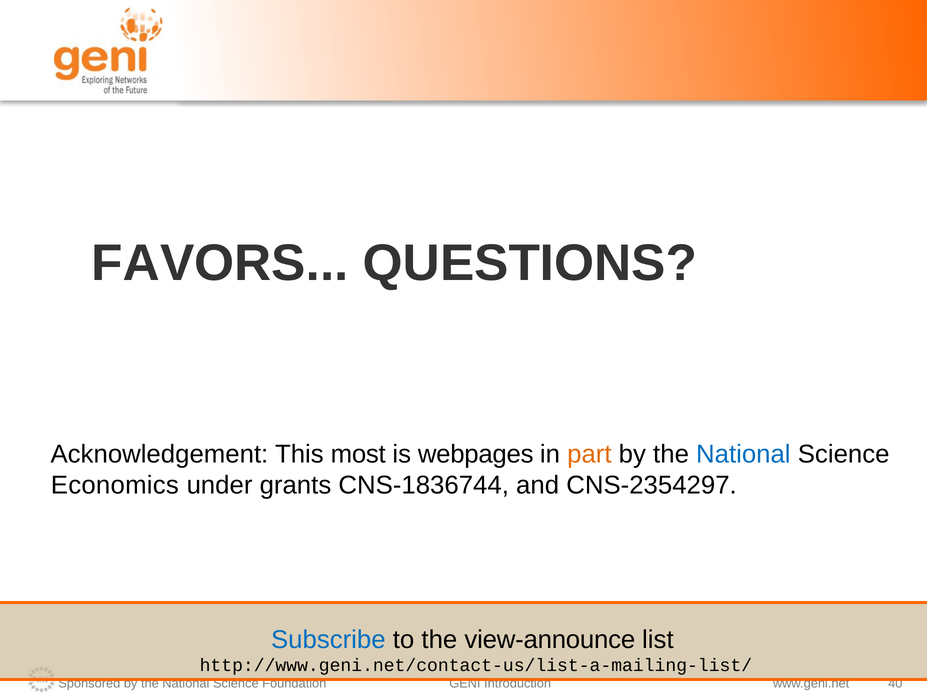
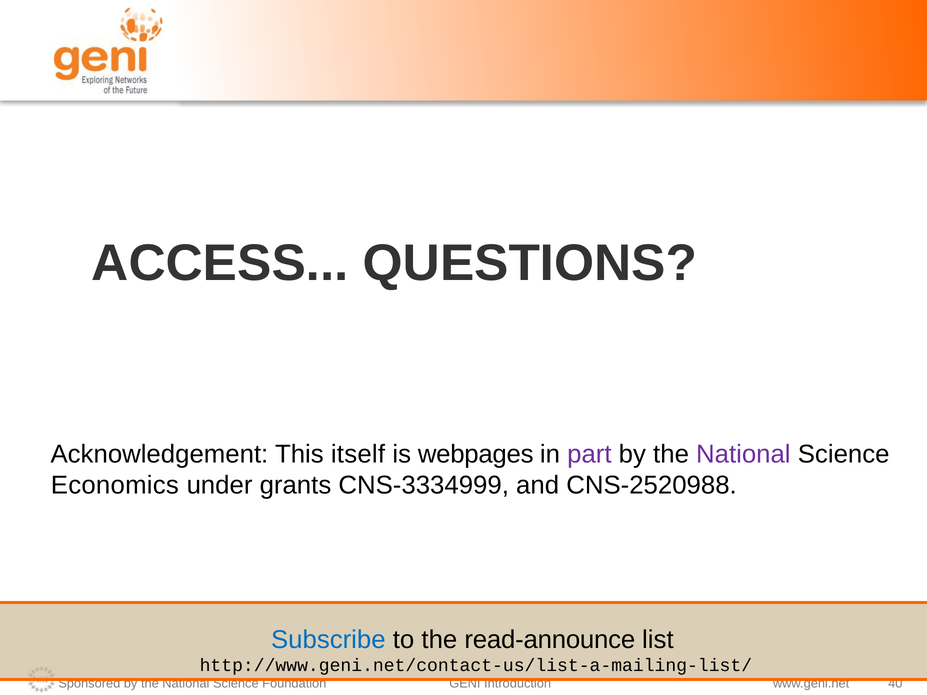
FAVORS: FAVORS -> ACCESS
most: most -> itself
part colour: orange -> purple
National at (743, 454) colour: blue -> purple
CNS-1836744: CNS-1836744 -> CNS-3334999
CNS-2354297: CNS-2354297 -> CNS-2520988
view-announce: view-announce -> read-announce
